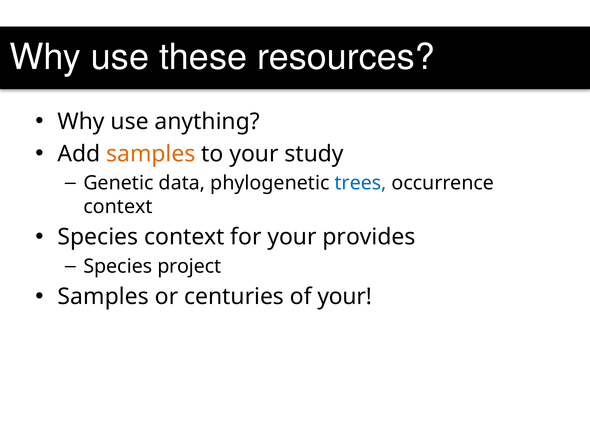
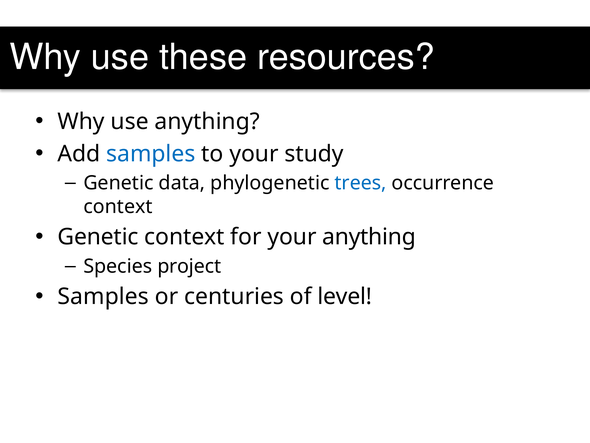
samples at (151, 154) colour: orange -> blue
Species at (98, 237): Species -> Genetic
your provides: provides -> anything
of your: your -> level
